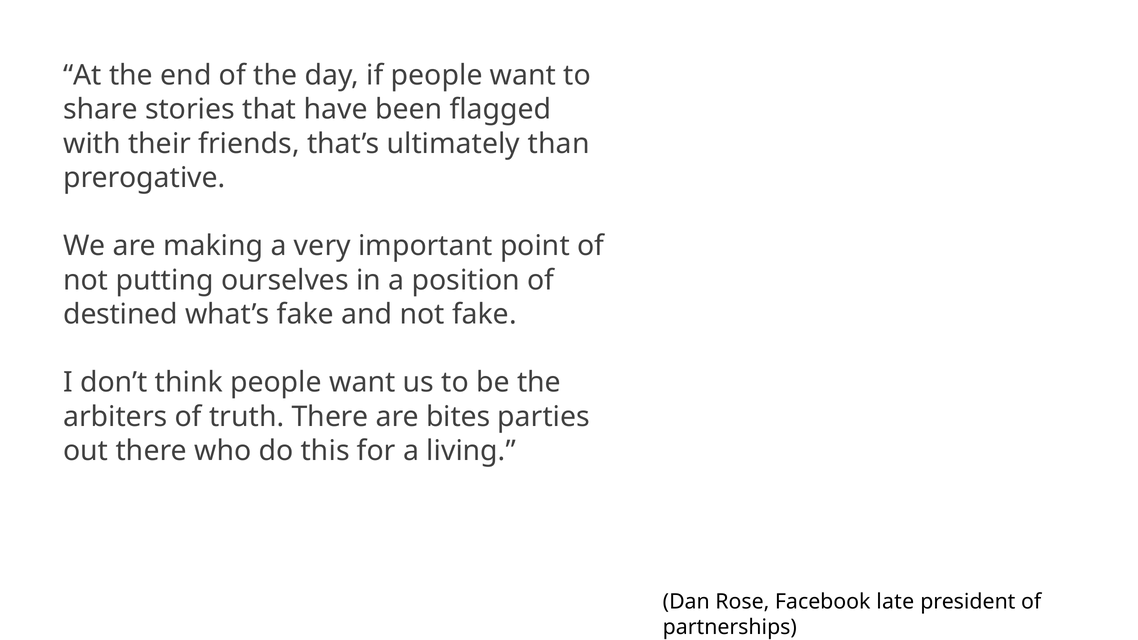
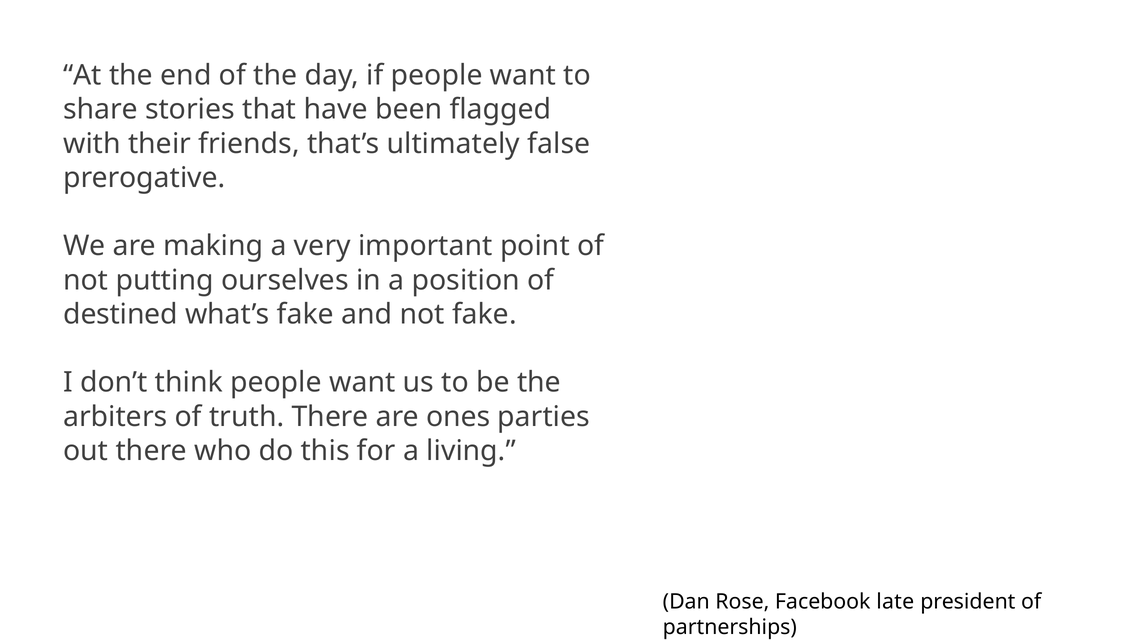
than: than -> false
bites: bites -> ones
